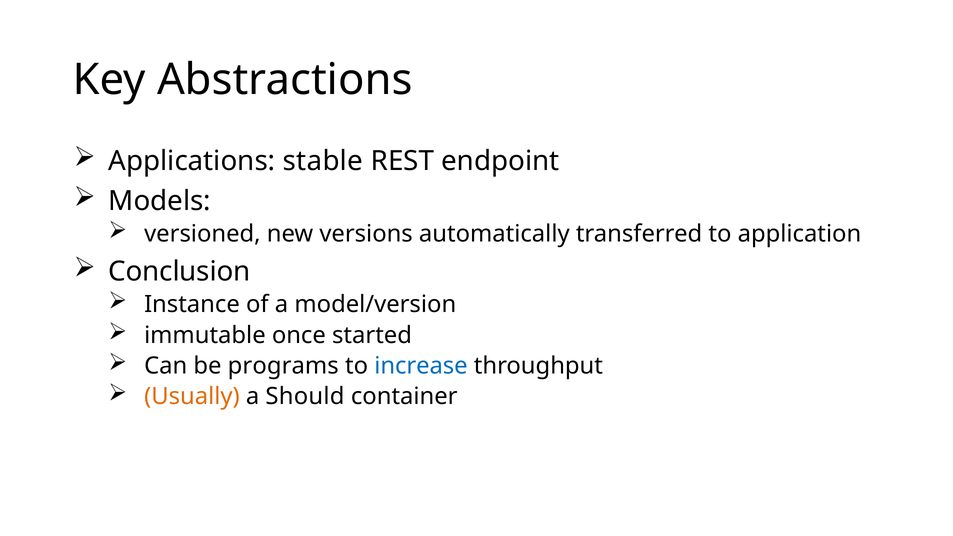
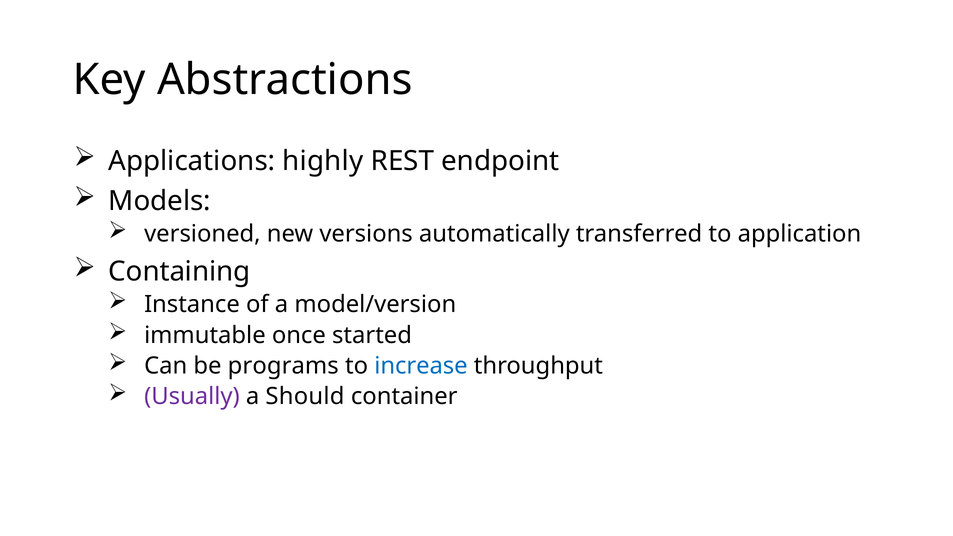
stable: stable -> highly
Conclusion: Conclusion -> Containing
Usually colour: orange -> purple
